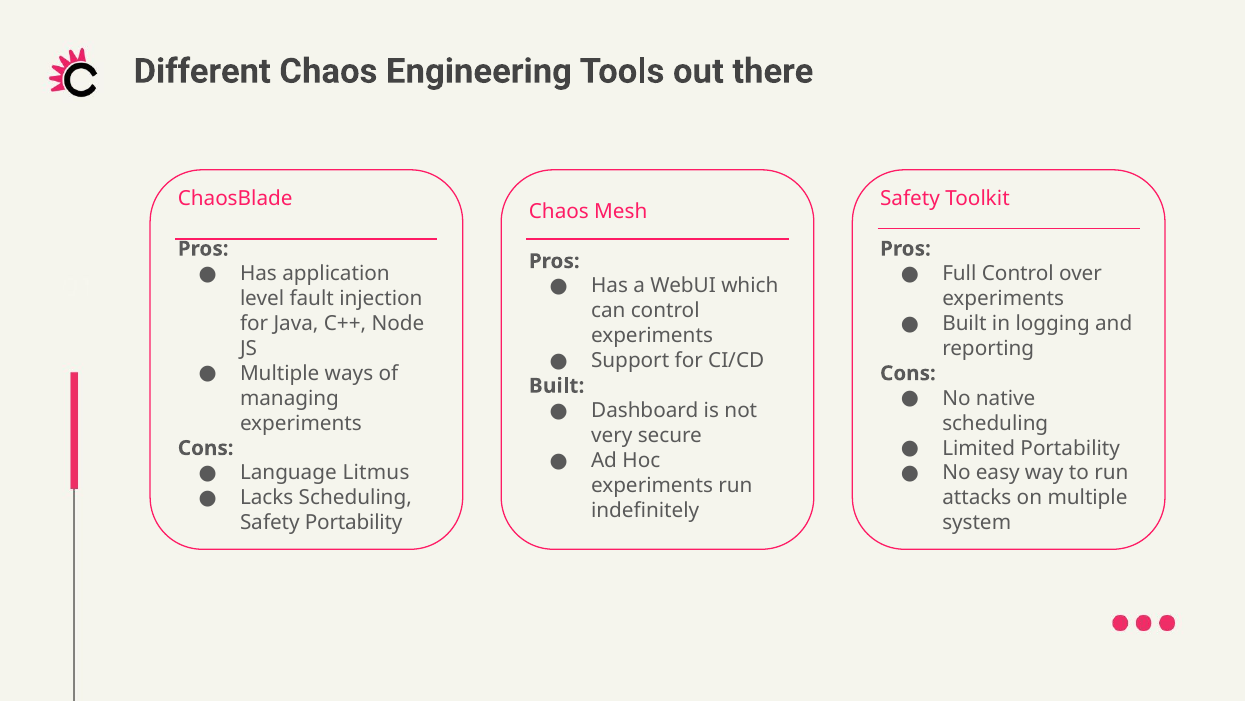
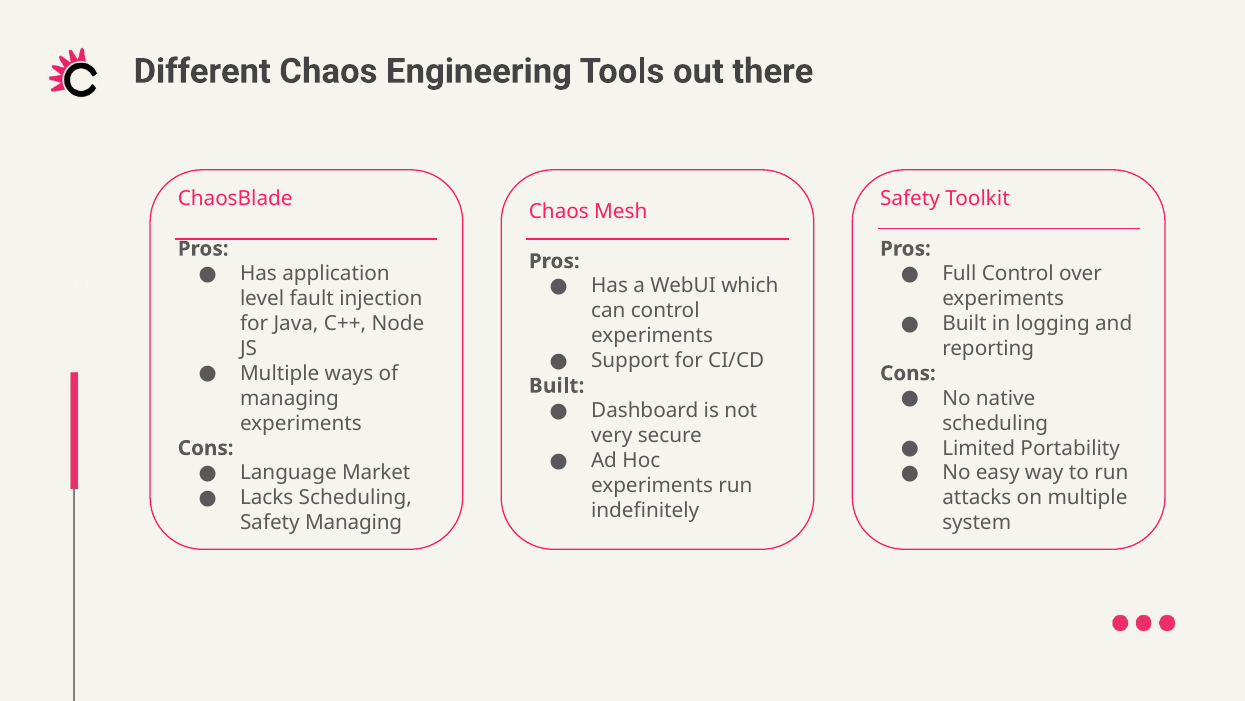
Litmus: Litmus -> Market
Safety Portability: Portability -> Managing
